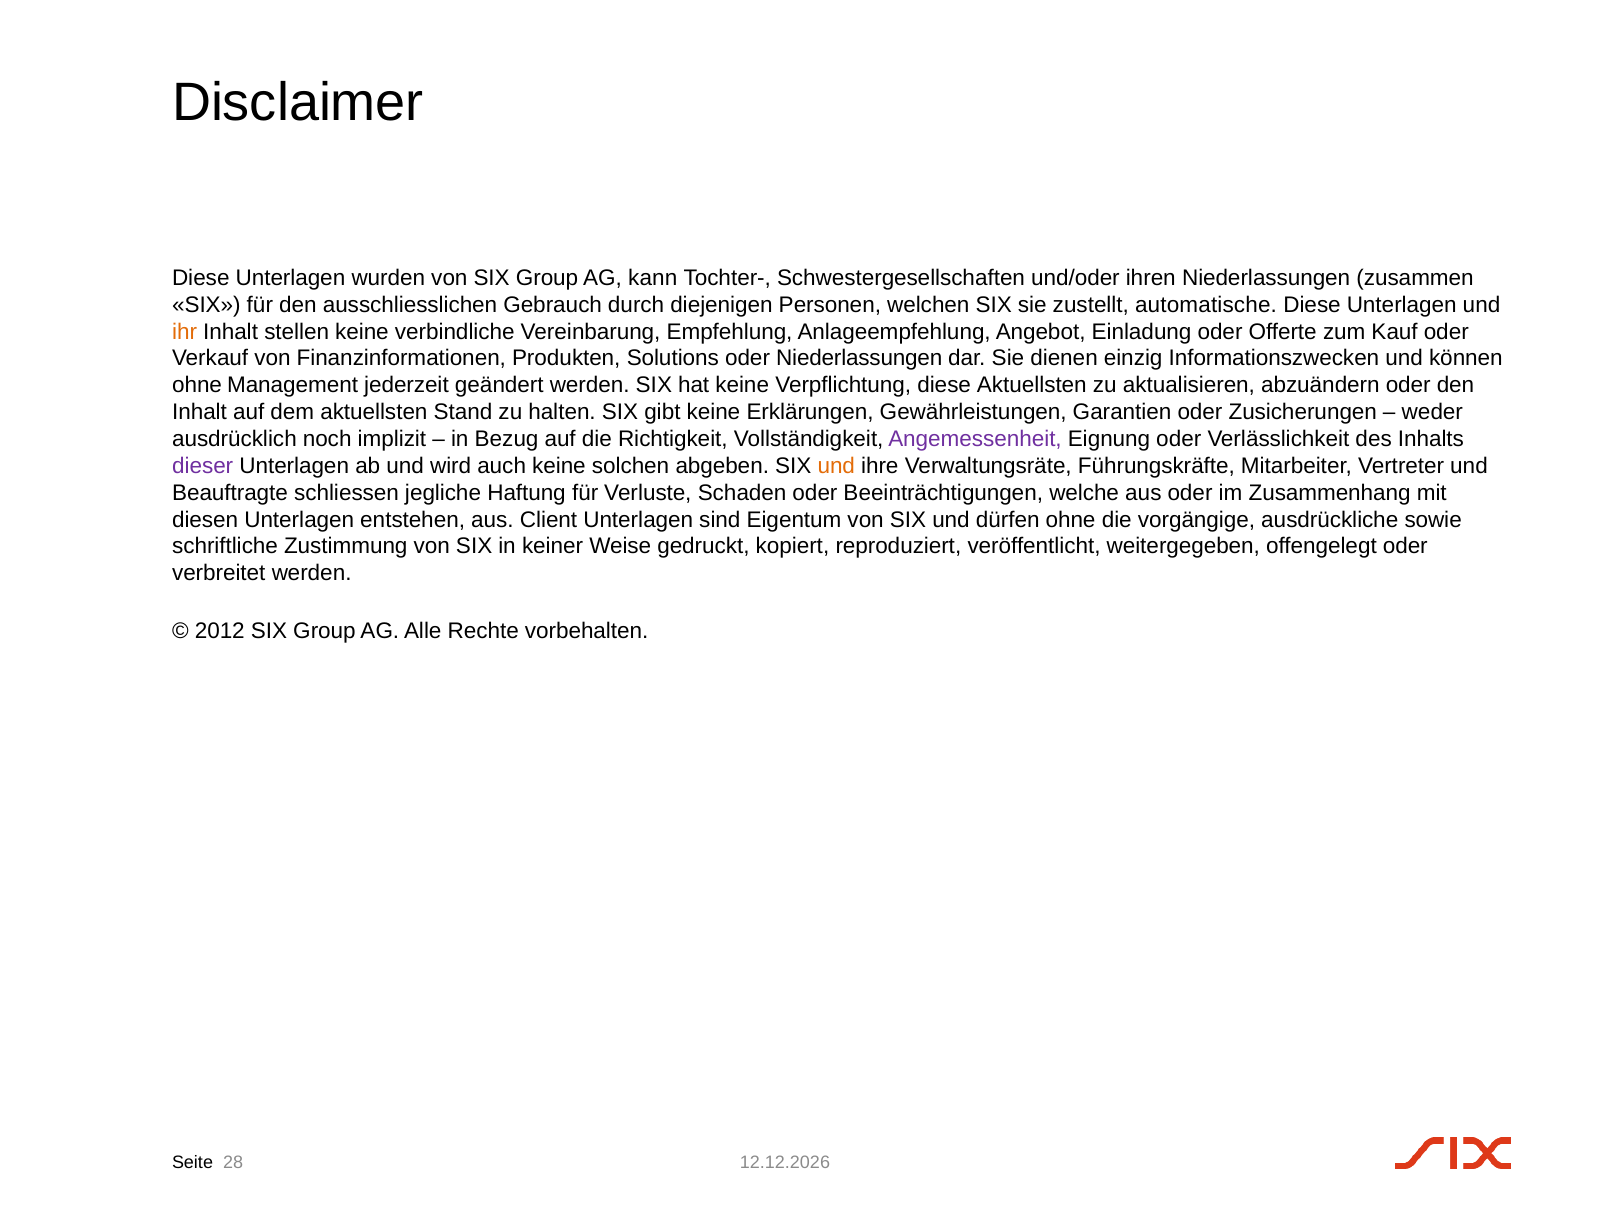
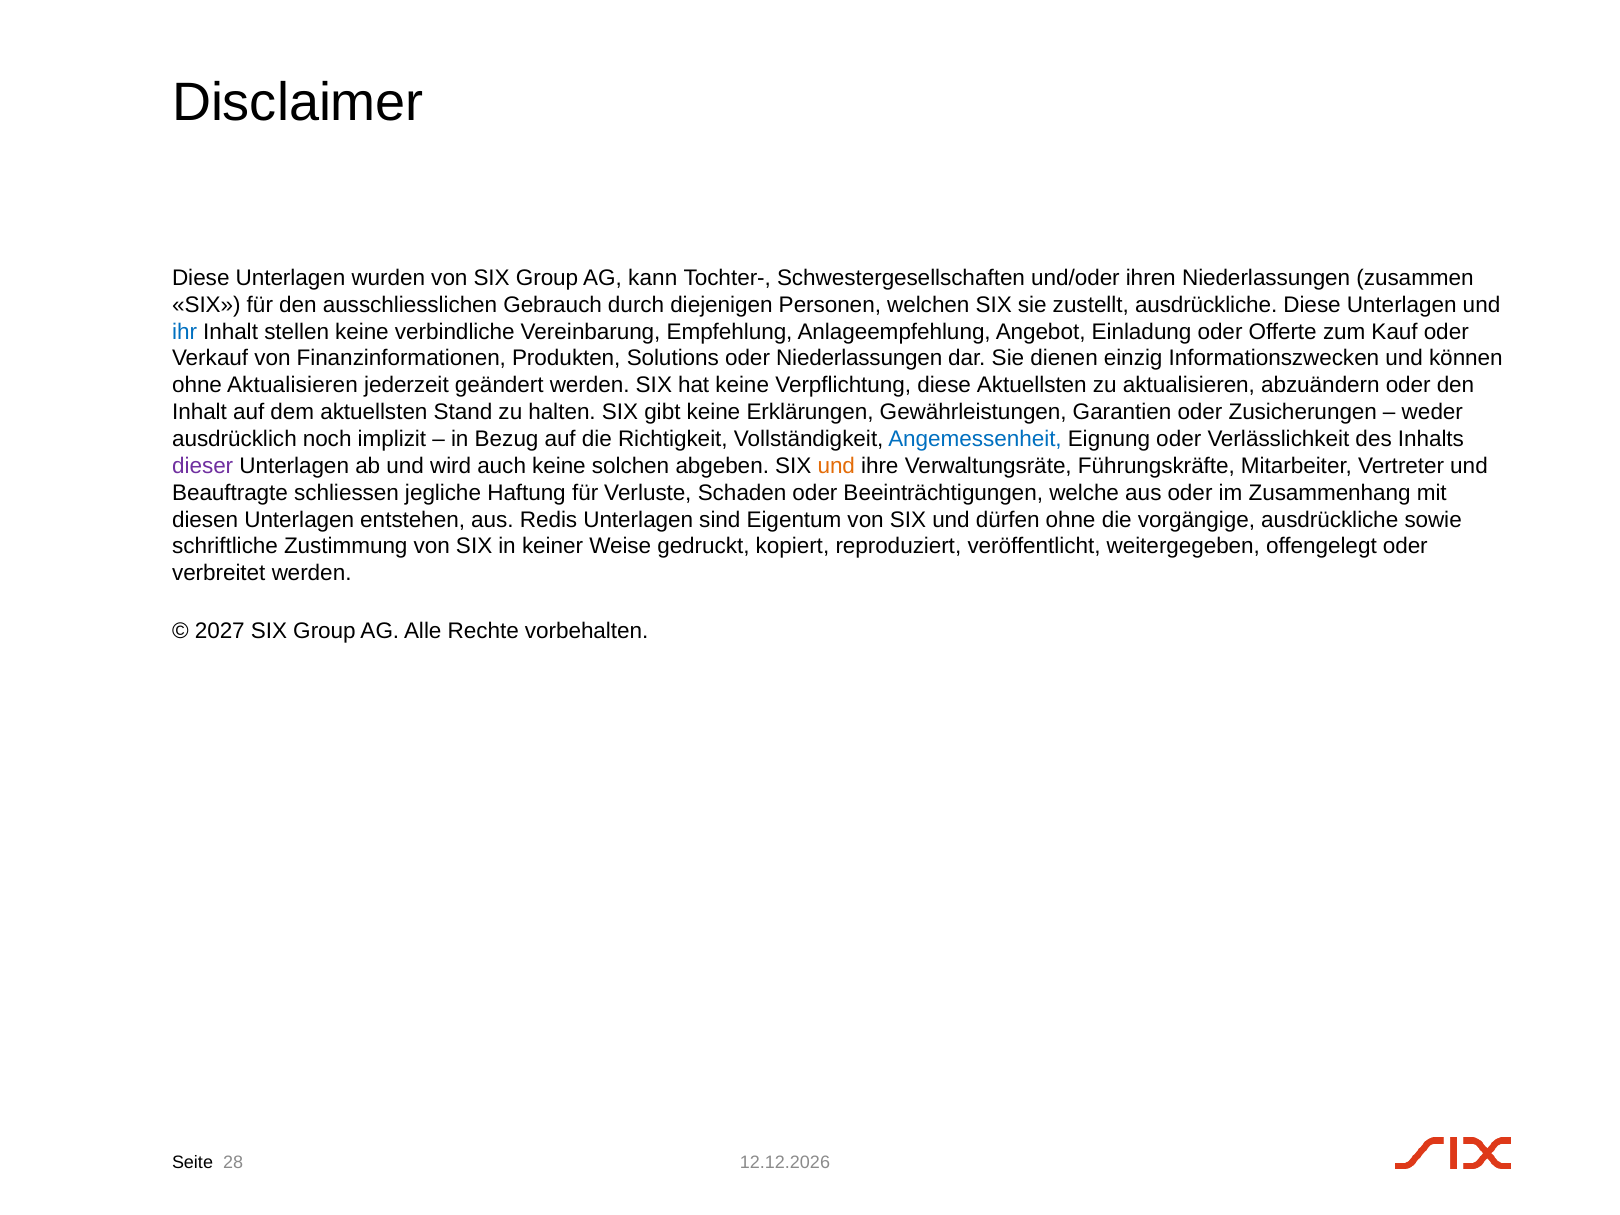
zustellt automatische: automatische -> ausdrückliche
ihr colour: orange -> blue
ohne Management: Management -> Aktualisieren
Angemessenheit colour: purple -> blue
Client: Client -> Redis
2012: 2012 -> 2027
